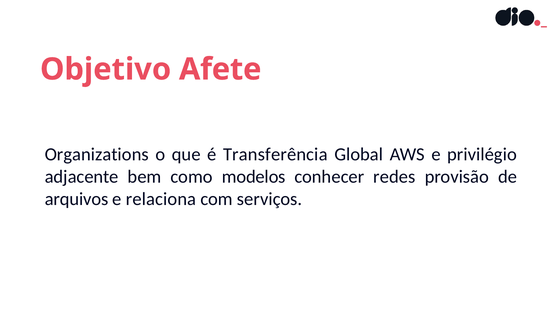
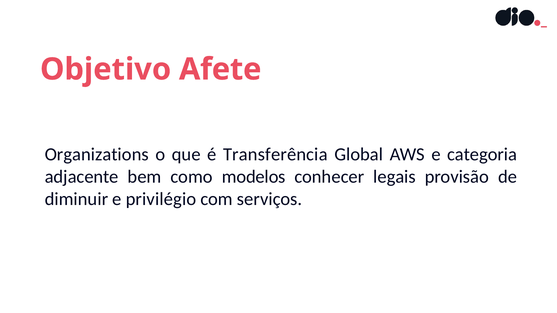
privilégio: privilégio -> categoria
redes: redes -> legais
arquivos: arquivos -> diminuir
relaciona: relaciona -> privilégio
